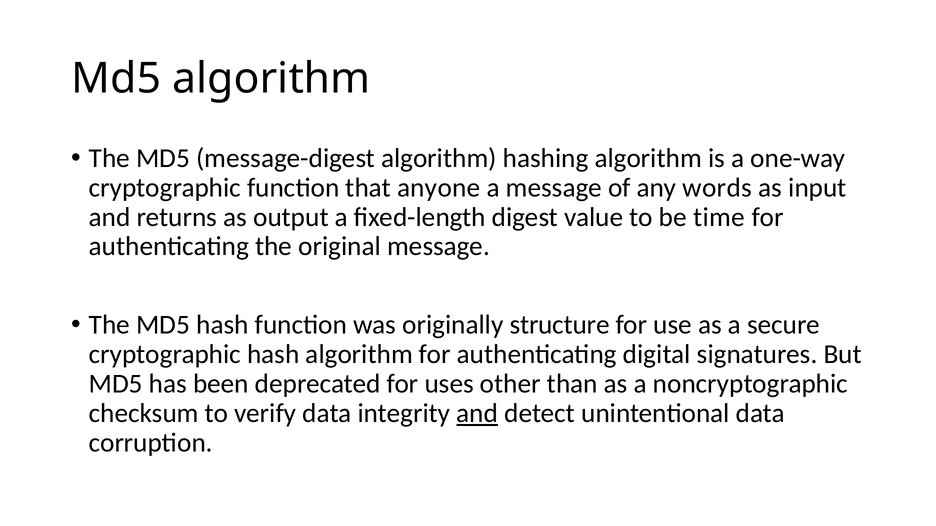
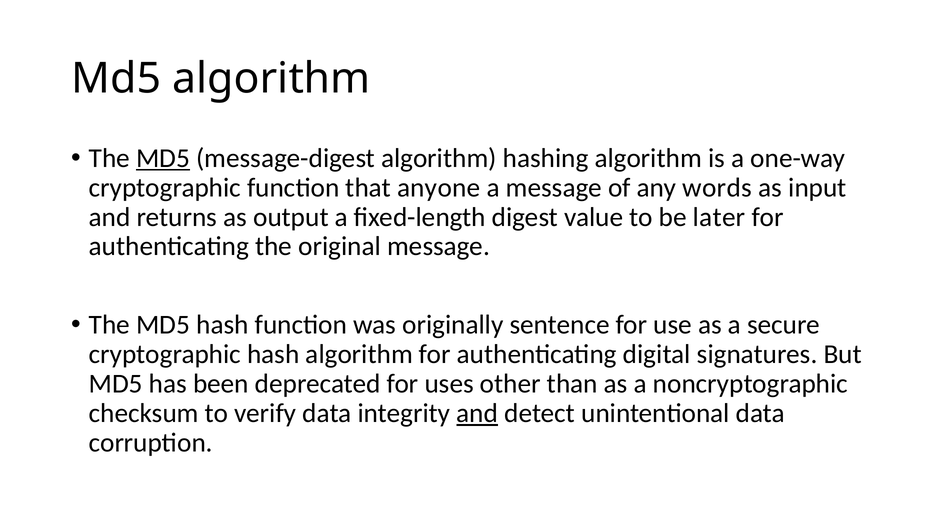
MD5 at (163, 158) underline: none -> present
time: time -> later
structure: structure -> sentence
